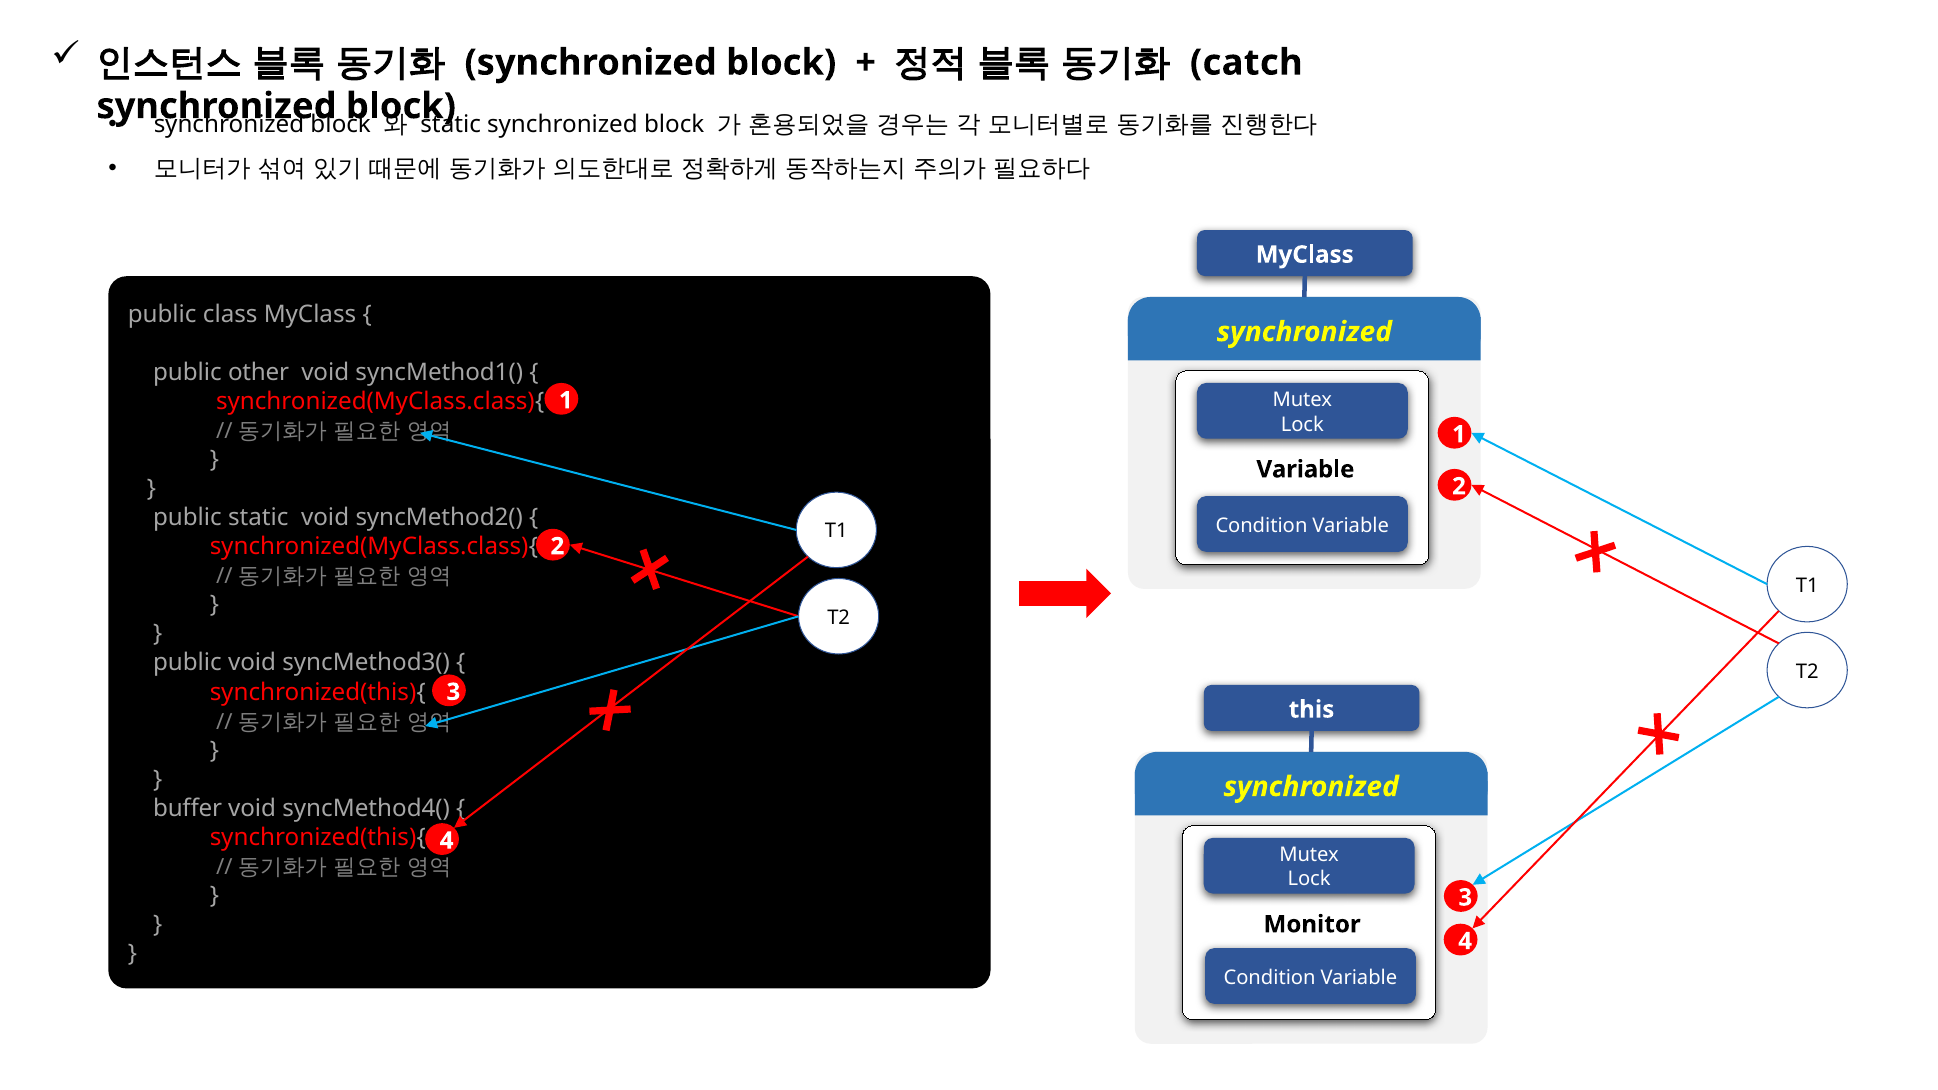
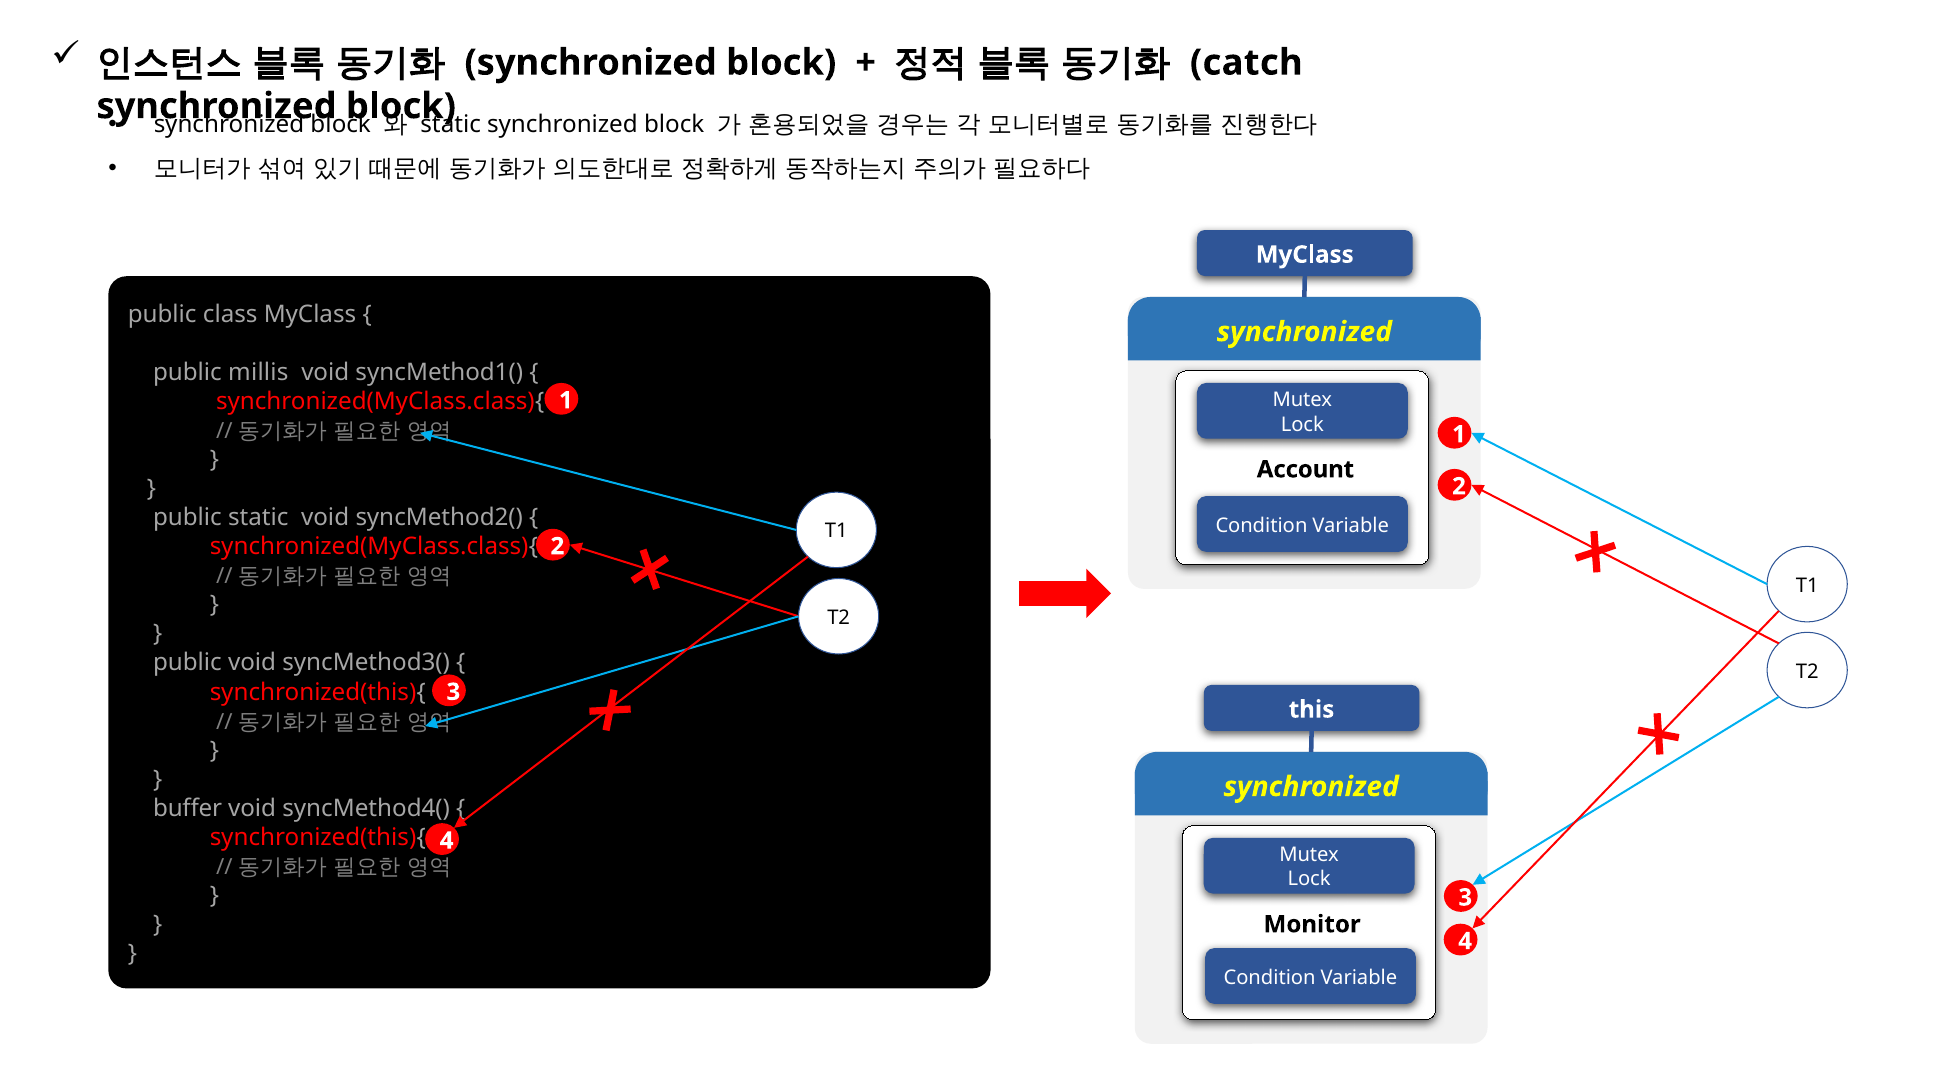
other: other -> millis
Variable at (1305, 469): Variable -> Account
